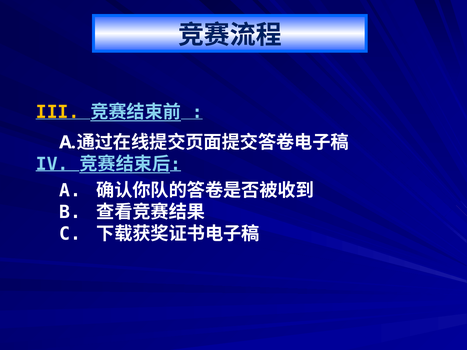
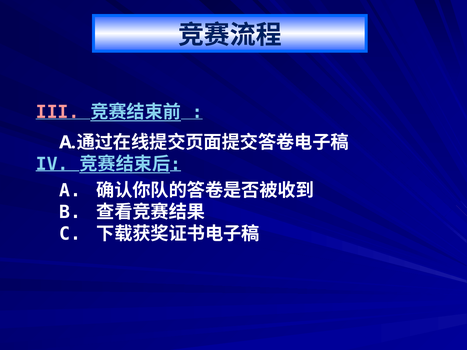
III colour: yellow -> pink
